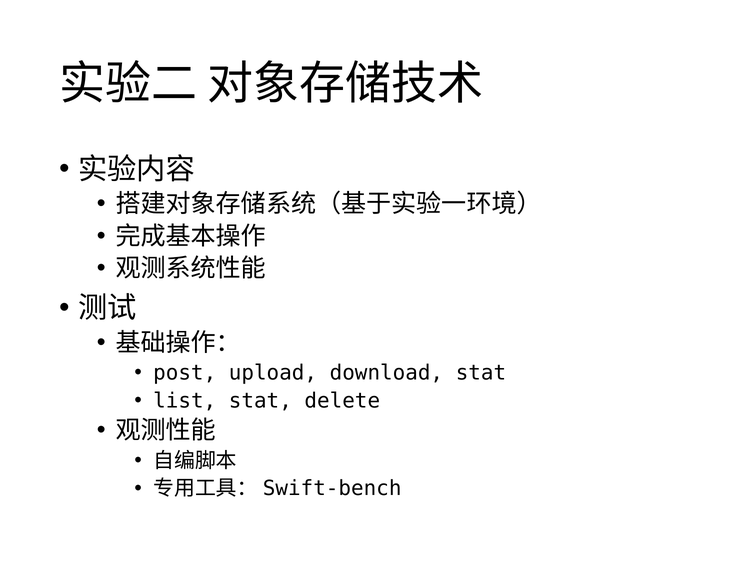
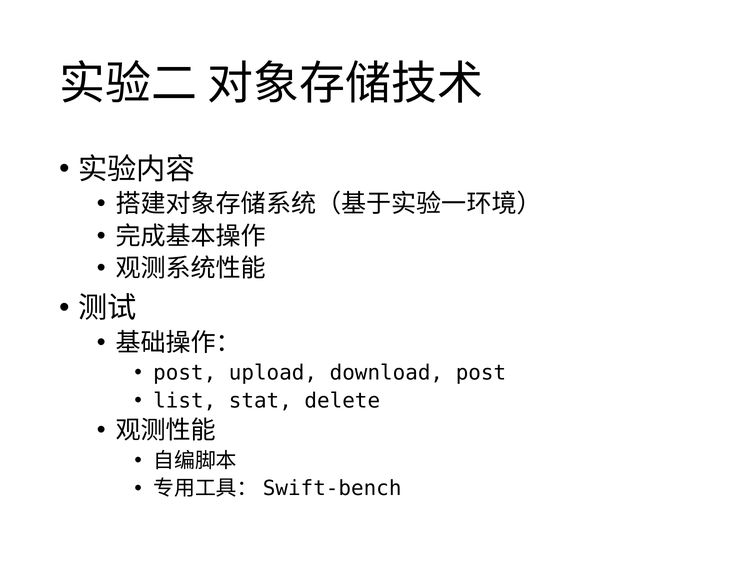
download stat: stat -> post
